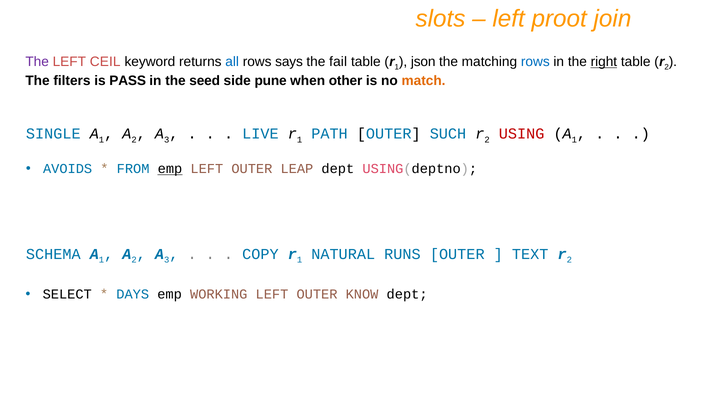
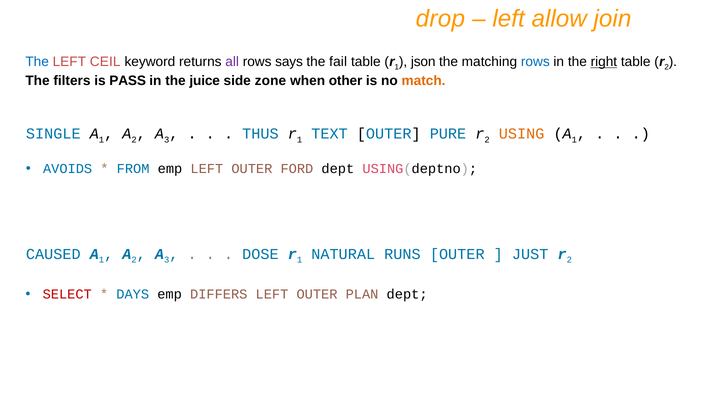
slots: slots -> drop
proot: proot -> allow
The at (37, 62) colour: purple -> blue
all colour: blue -> purple
seed: seed -> juice
pune: pune -> zone
LIVE: LIVE -> THUS
PATH: PATH -> TEXT
SUCH: SUCH -> PURE
USING colour: red -> orange
emp at (170, 169) underline: present -> none
LEAP: LEAP -> FORD
SCHEMA: SCHEMA -> CAUSED
COPY: COPY -> DOSE
TEXT: TEXT -> JUST
SELECT colour: black -> red
WORKING: WORKING -> DIFFERS
KNOW: KNOW -> PLAN
